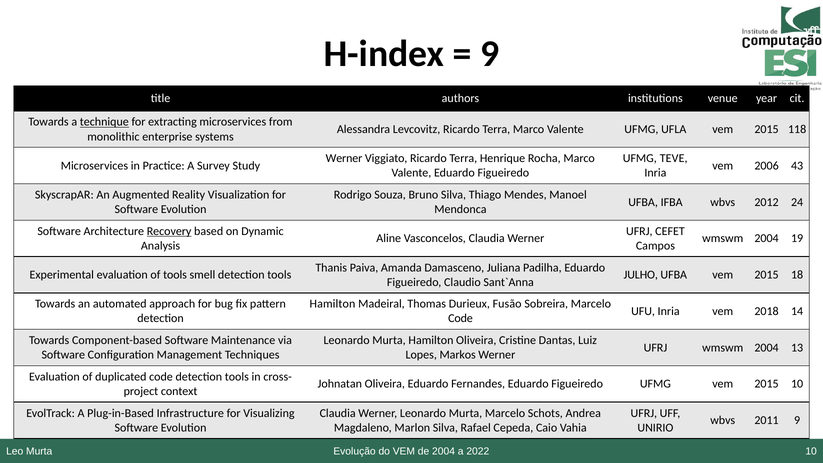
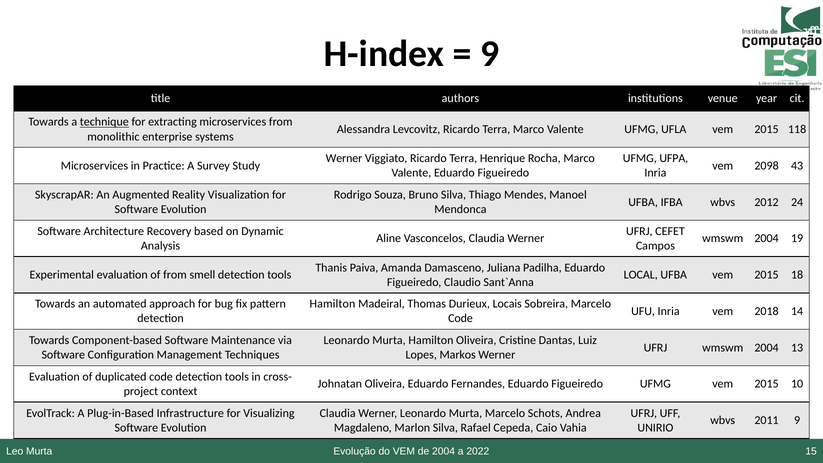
TEVE: TEVE -> UFPA
2006: 2006 -> 2098
Recovery underline: present -> none
of tools: tools -> from
JULHO: JULHO -> LOCAL
Fusão: Fusão -> Locais
2022 10: 10 -> 15
